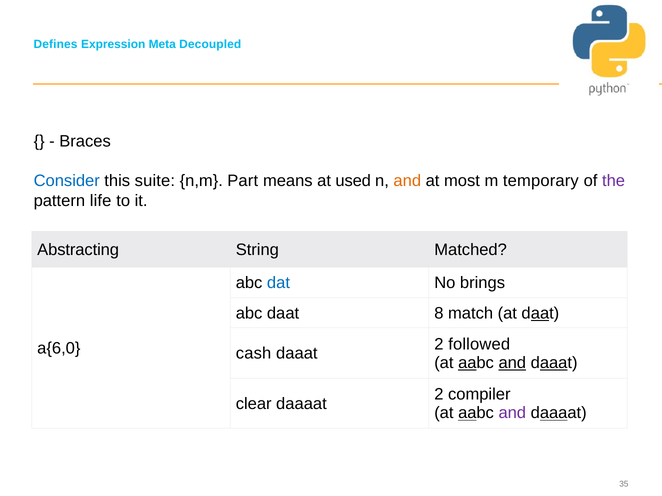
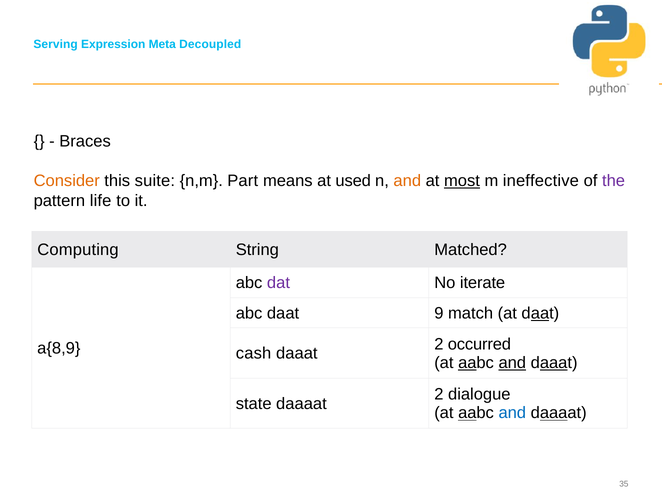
Defines: Defines -> Serving
Consider colour: blue -> orange
most underline: none -> present
temporary: temporary -> ineffective
Abstracting: Abstracting -> Computing
dat colour: blue -> purple
brings: brings -> iterate
8: 8 -> 9
followed: followed -> occurred
a{6,0: a{6,0 -> a{8,9
compiler: compiler -> dialogue
clear: clear -> state
and at (512, 413) colour: purple -> blue
